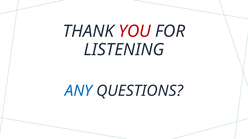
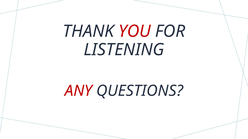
ANY colour: blue -> red
